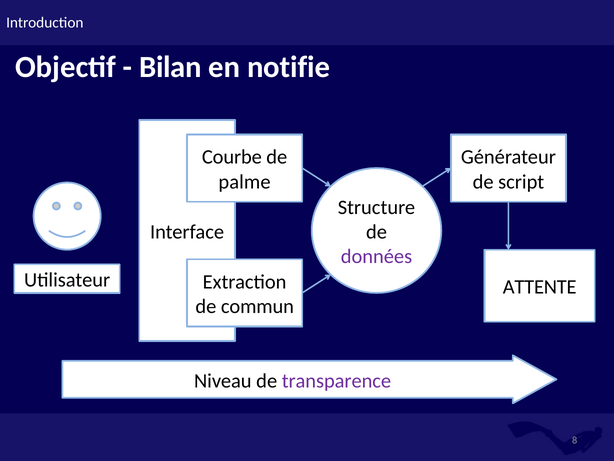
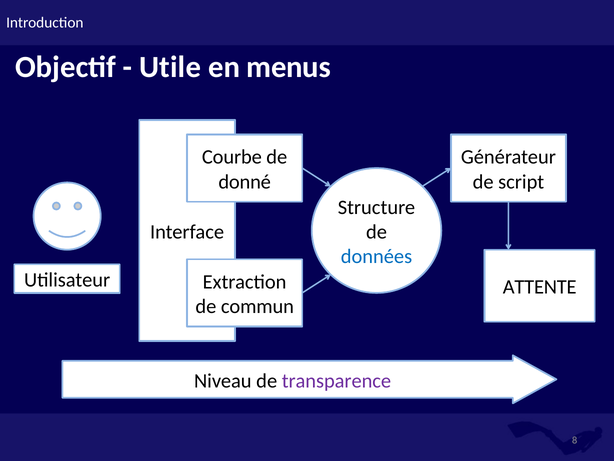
Bilan: Bilan -> Utile
notifie: notifie -> menus
palme: palme -> donné
données colour: purple -> blue
